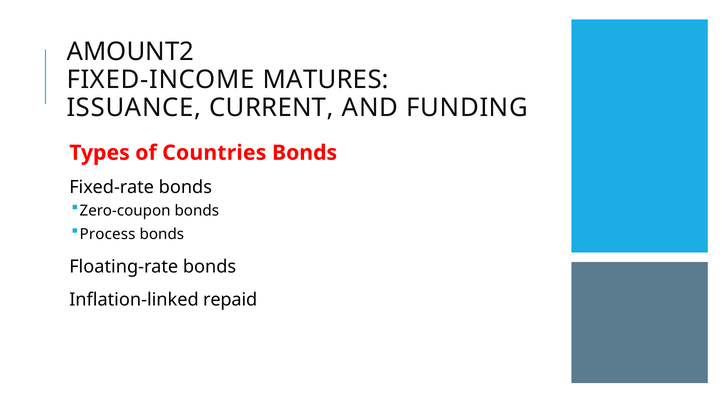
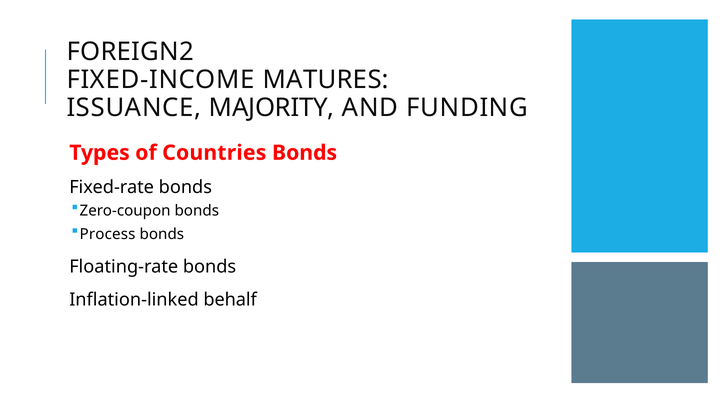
AMOUNT2: AMOUNT2 -> FOREIGN2
CURRENT: CURRENT -> MAJORITY
repaid: repaid -> behalf
